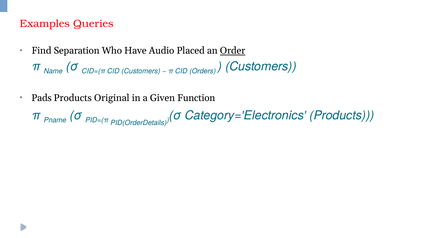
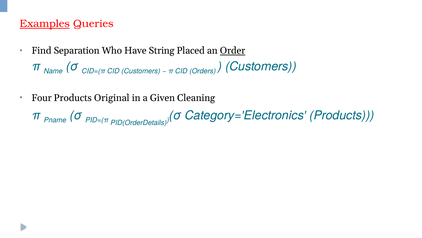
Examples underline: none -> present
Audio: Audio -> String
Pads: Pads -> Four
Function: Function -> Cleaning
